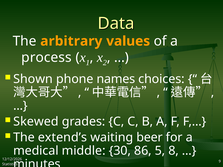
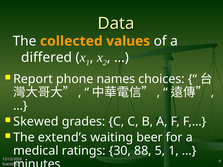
arbitrary: arbitrary -> collected
process: process -> differed
Shown: Shown -> Report
middle: middle -> ratings
86: 86 -> 88
5 8: 8 -> 1
